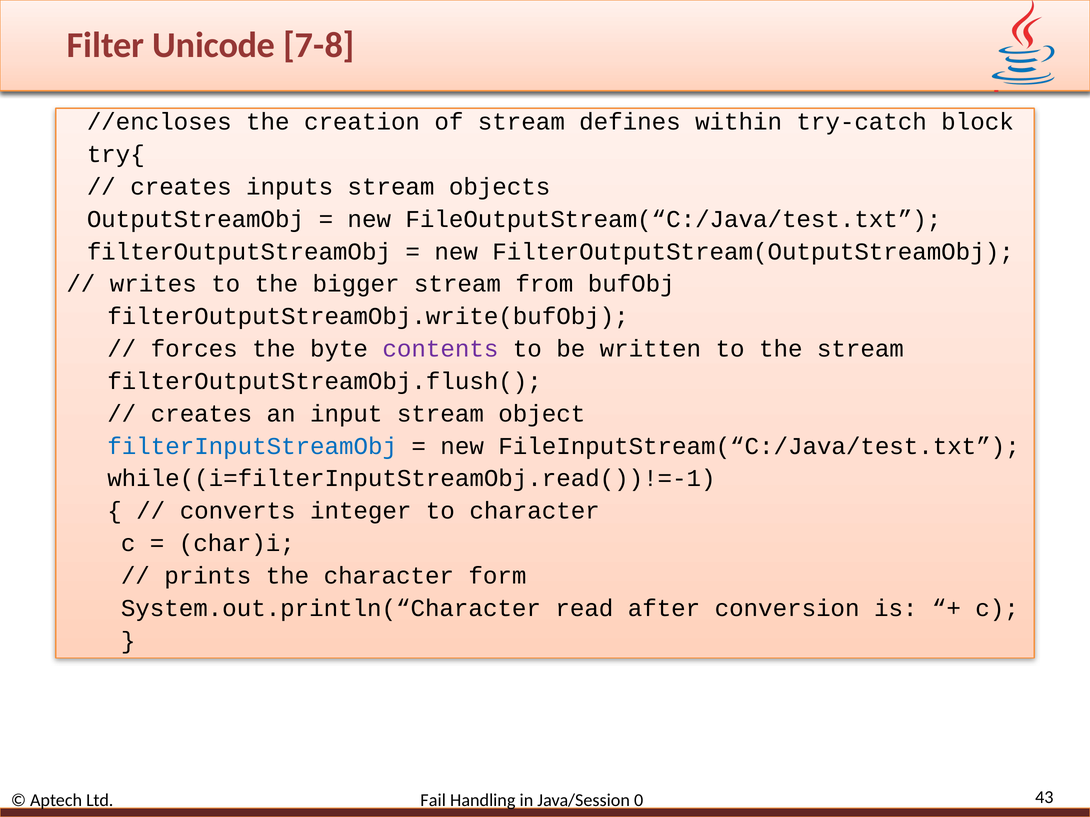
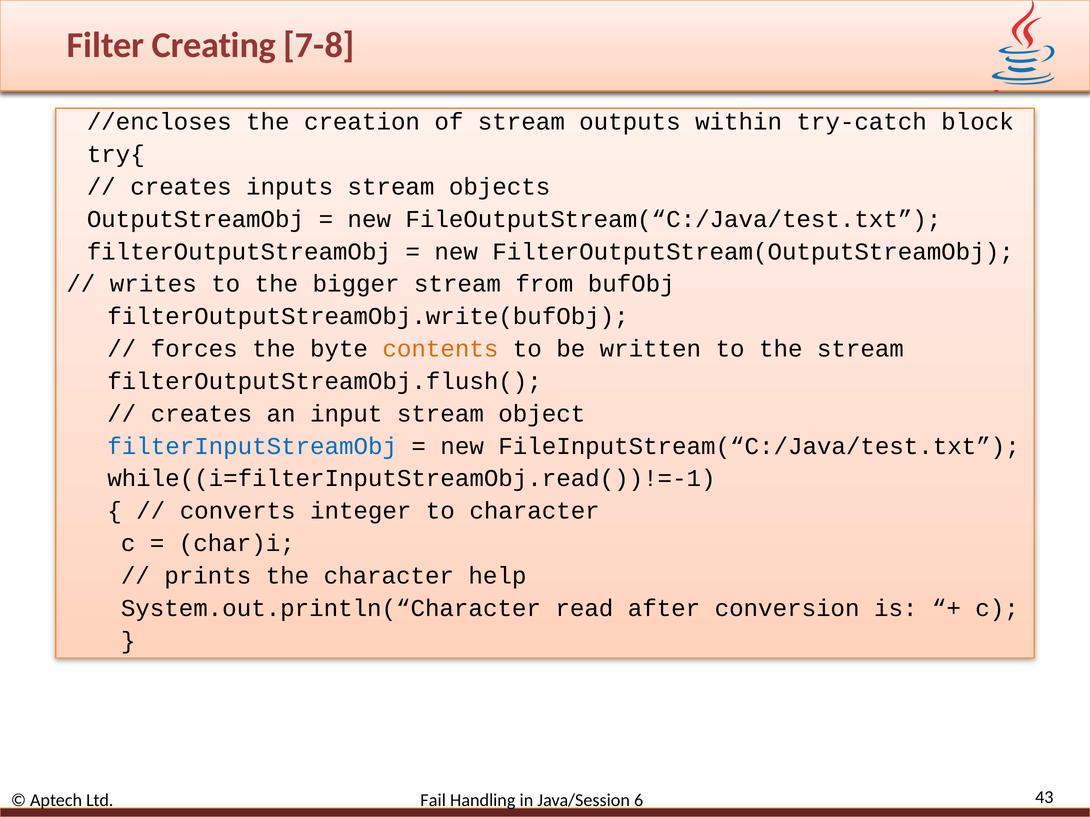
Unicode: Unicode -> Creating
defines: defines -> outputs
contents colour: purple -> orange
form: form -> help
0: 0 -> 6
